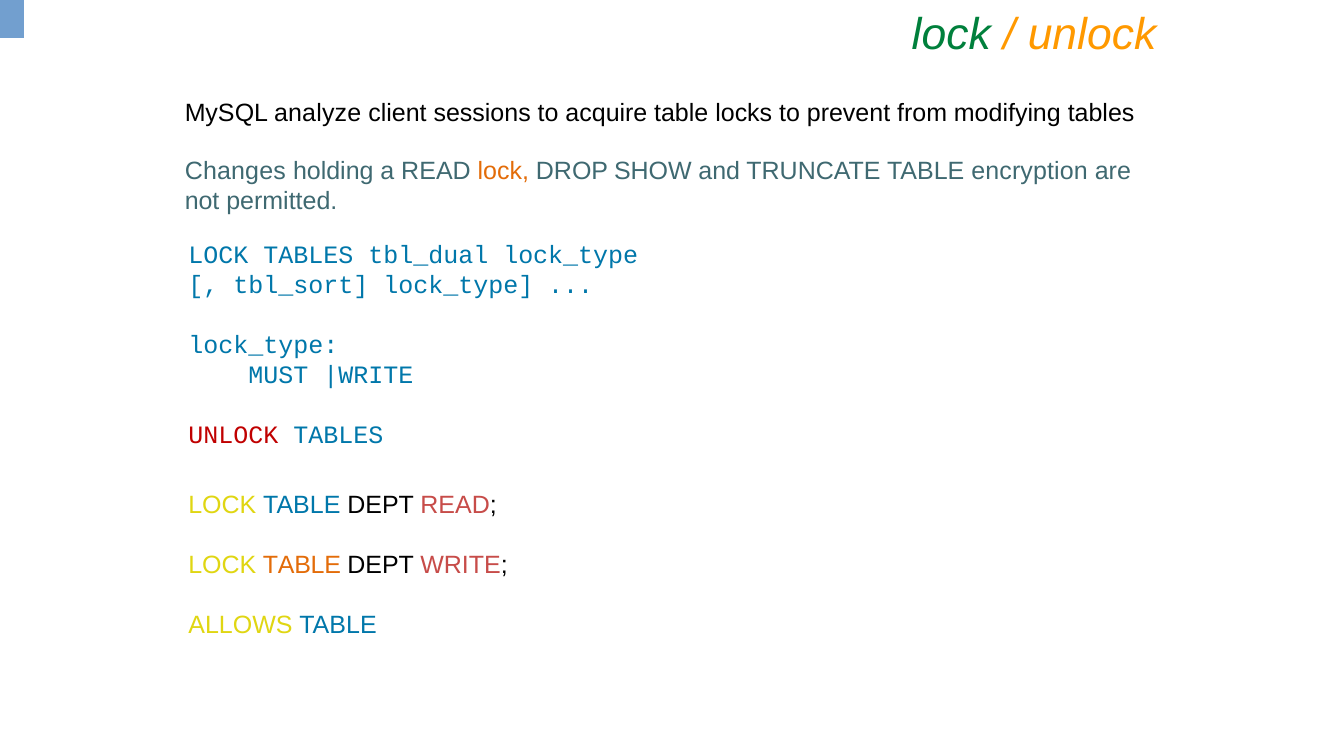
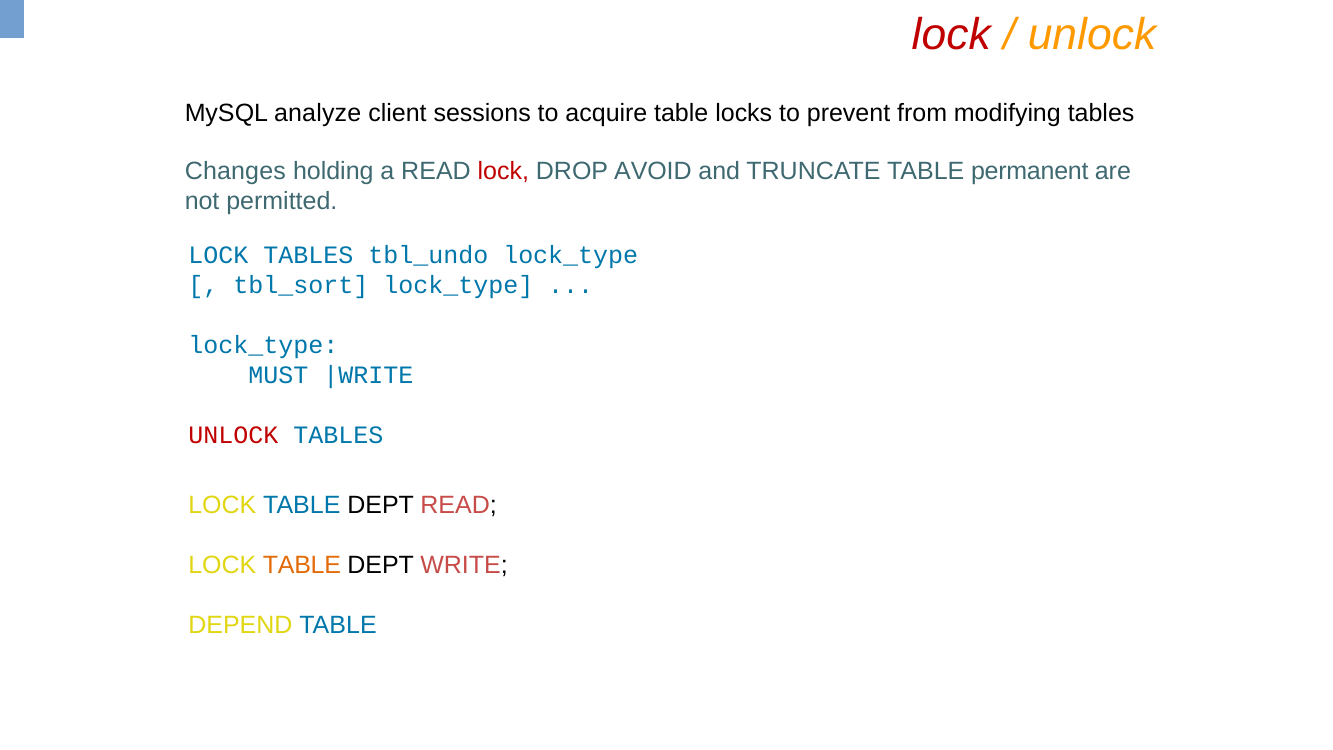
lock at (951, 35) colour: green -> red
lock at (503, 172) colour: orange -> red
SHOW: SHOW -> AVOID
encryption: encryption -> permanent
tbl_dual: tbl_dual -> tbl_undo
ALLOWS: ALLOWS -> DEPEND
